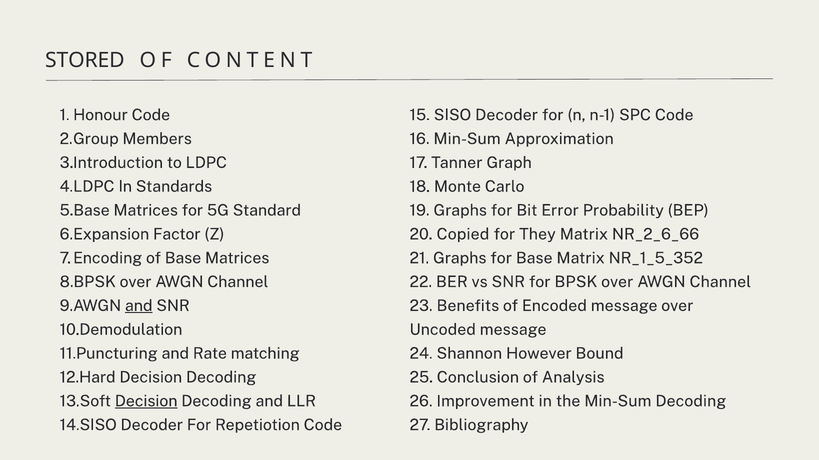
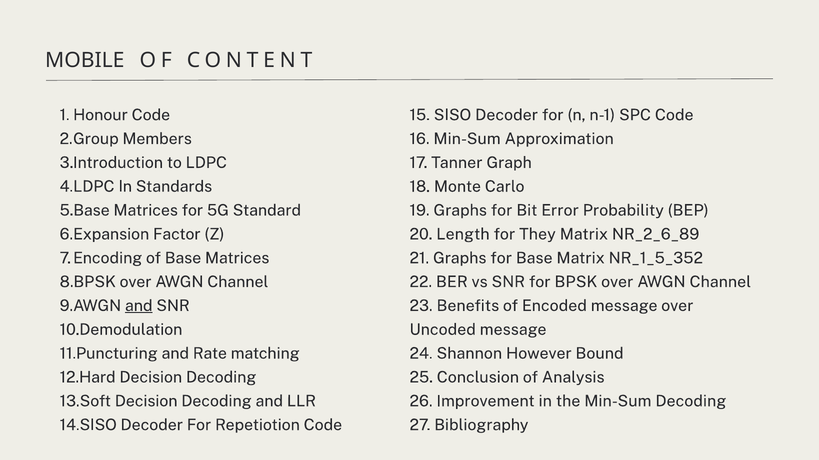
STORED: STORED -> MOBILE
Copied: Copied -> Length
NR_2_6_66: NR_2_6_66 -> NR_2_6_89
Decision at (146, 402) underline: present -> none
